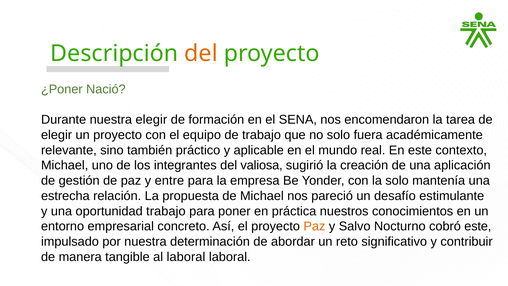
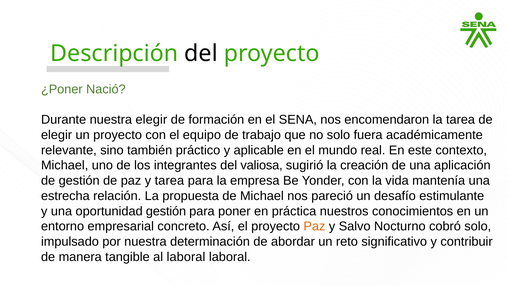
del at (201, 53) colour: orange -> black
y entre: entre -> tarea
la solo: solo -> vida
oportunidad trabajo: trabajo -> gestión
cobró este: este -> solo
